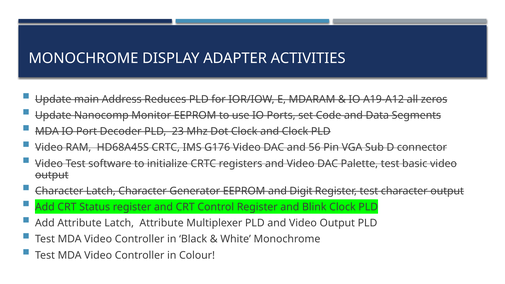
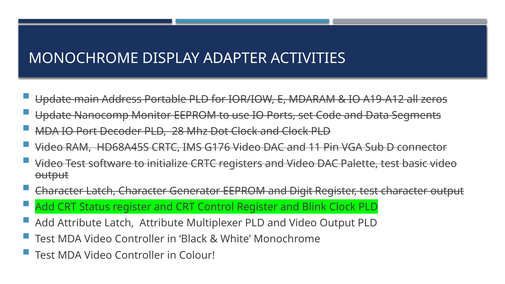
Reduces: Reduces -> Portable
23: 23 -> 28
56: 56 -> 11
